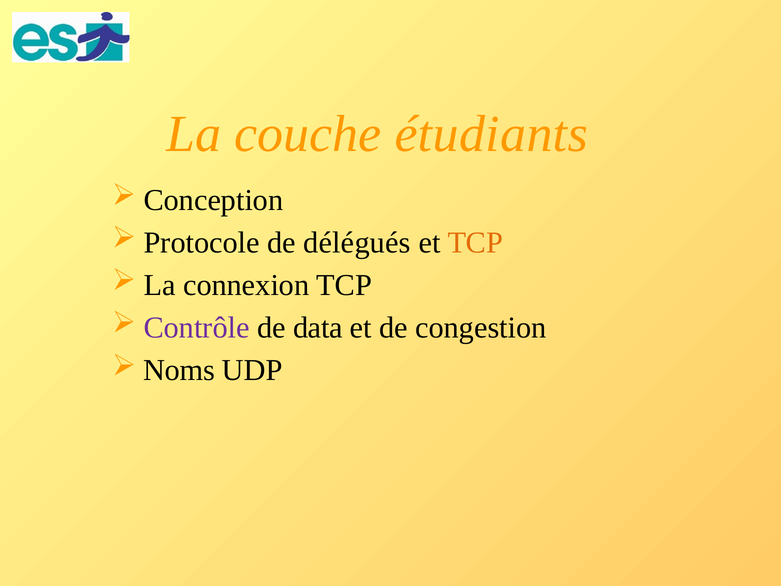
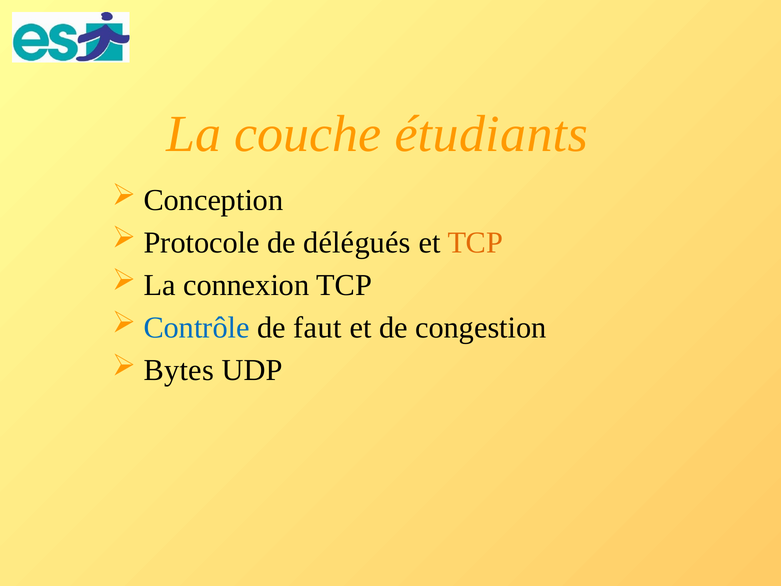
Contrôle colour: purple -> blue
data: data -> faut
Noms: Noms -> Bytes
